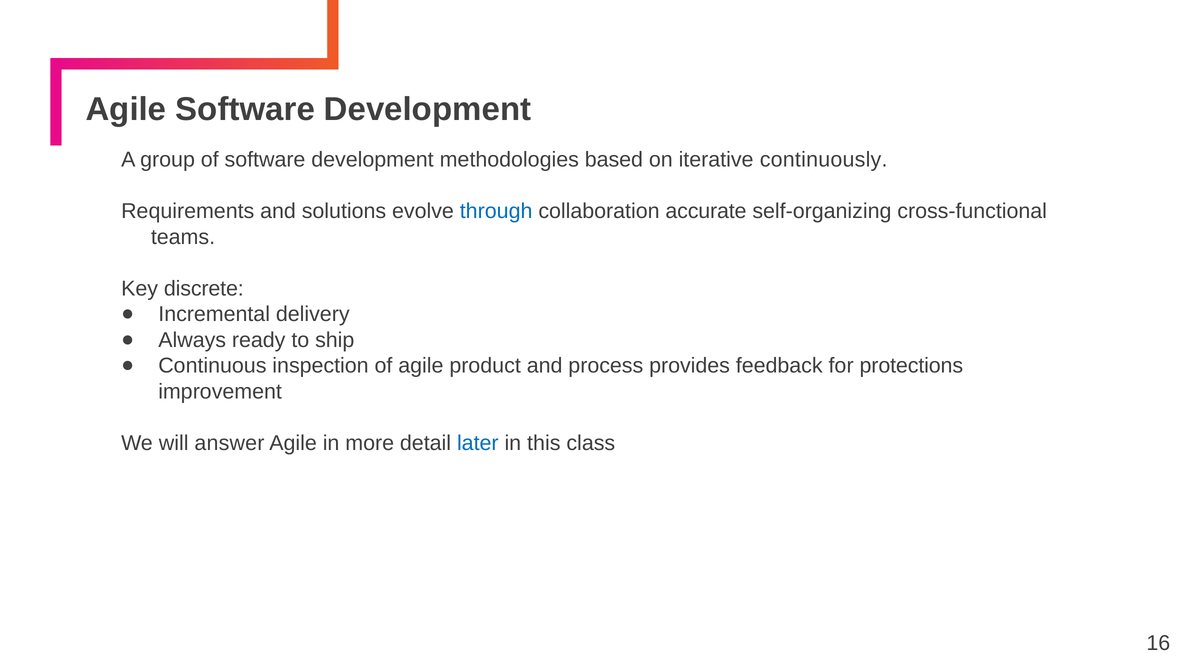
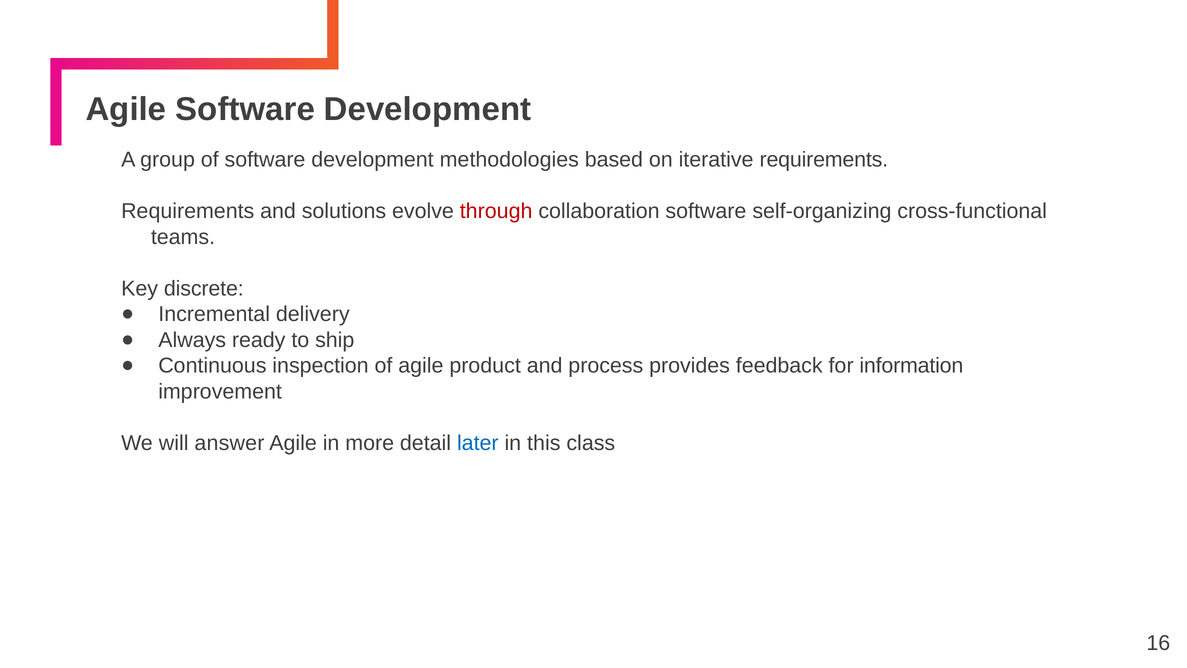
iterative continuously: continuously -> requirements
through colour: blue -> red
collaboration accurate: accurate -> software
protections: protections -> information
